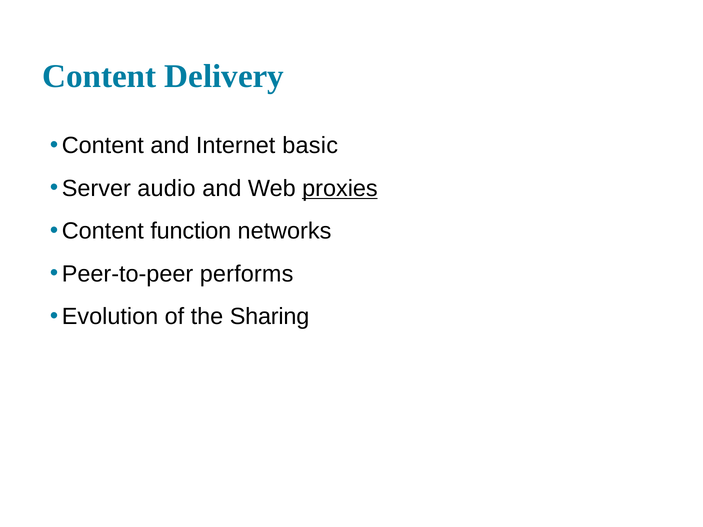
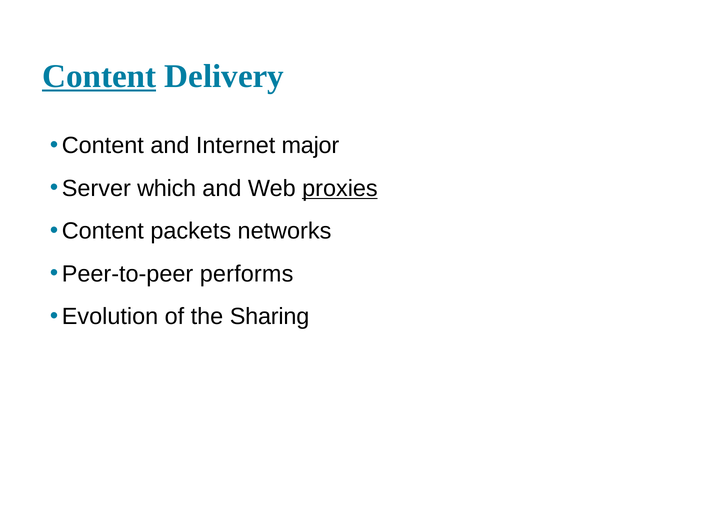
Content at (99, 76) underline: none -> present
basic: basic -> major
audio: audio -> which
function: function -> packets
